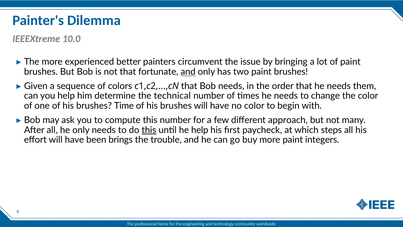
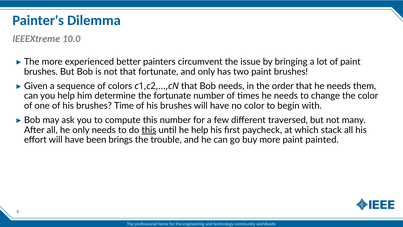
and at (188, 72) underline: present -> none
the technical: technical -> fortunate
approach: approach -> traversed
steps: steps -> stack
integers: integers -> painted
